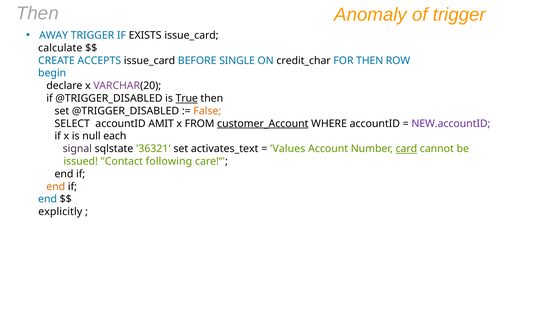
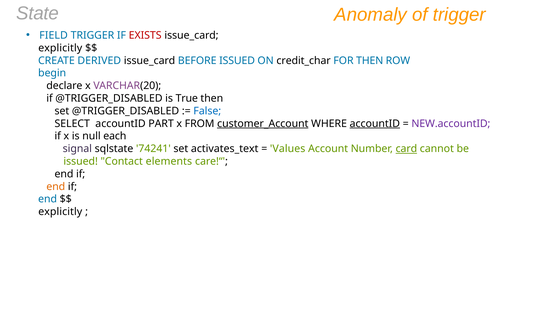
Then at (37, 13): Then -> State
AWAY: AWAY -> FIELD
EXISTS colour: black -> red
calculate at (60, 48): calculate -> explicitly
ACCEPTS: ACCEPTS -> DERIVED
BEFORE SINGLE: SINGLE -> ISSUED
True underline: present -> none
False colour: orange -> blue
AMIT: AMIT -> PART
accountID at (375, 124) underline: none -> present
36321: 36321 -> 74241
following: following -> elements
